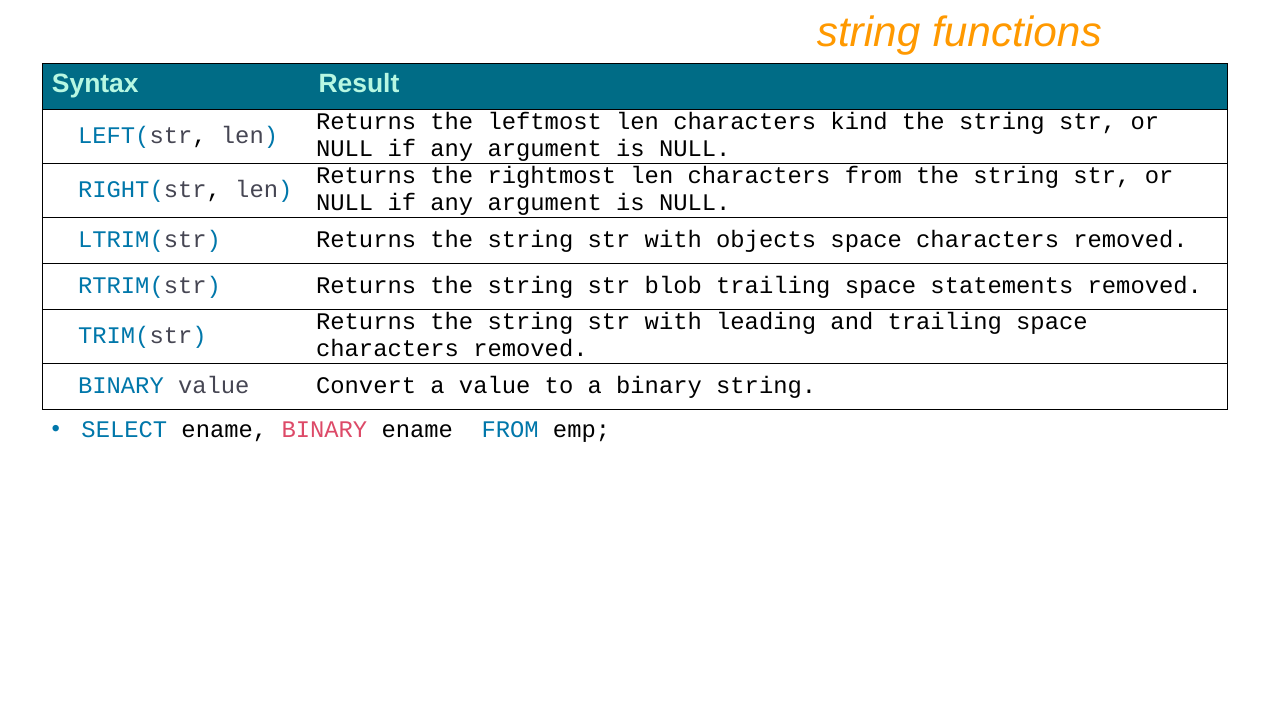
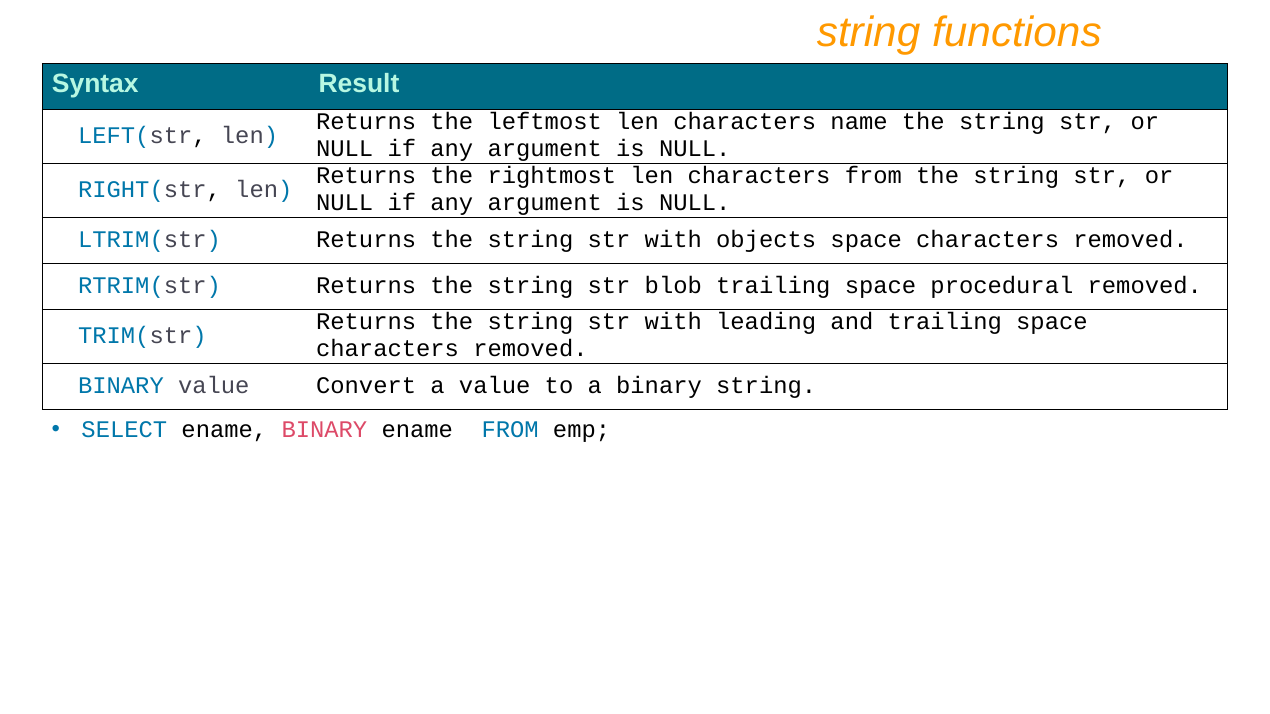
kind: kind -> name
statements: statements -> procedural
